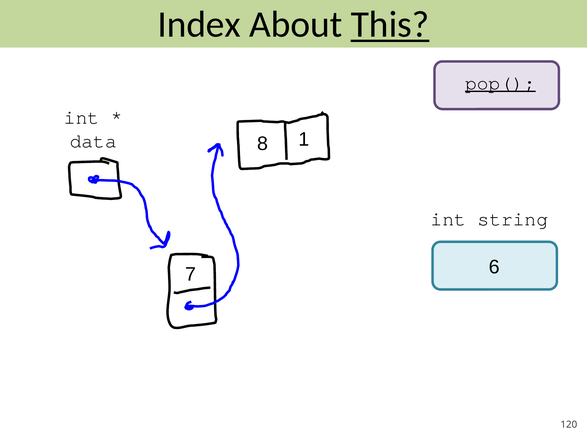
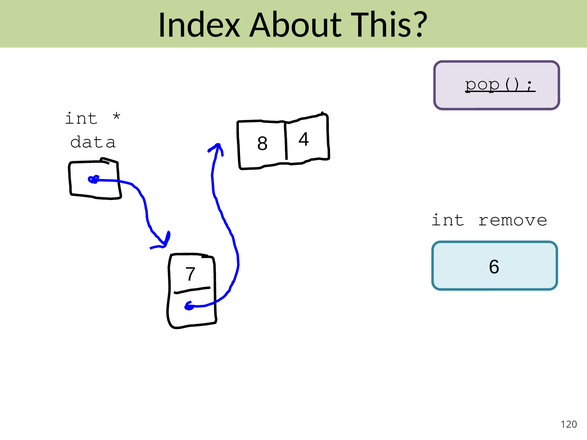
This underline: present -> none
1: 1 -> 4
string: string -> remove
